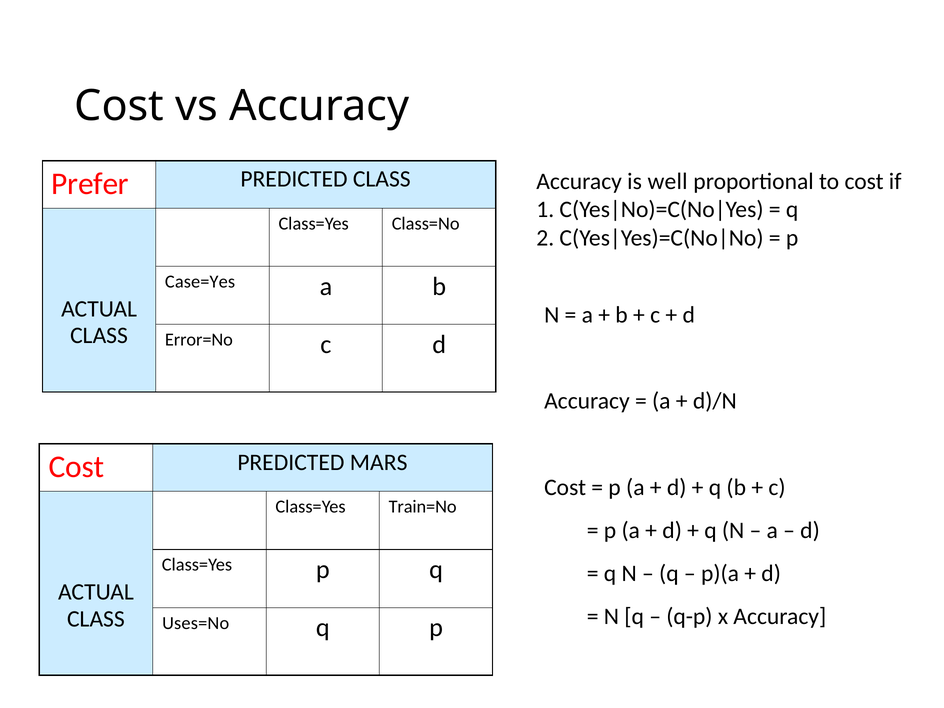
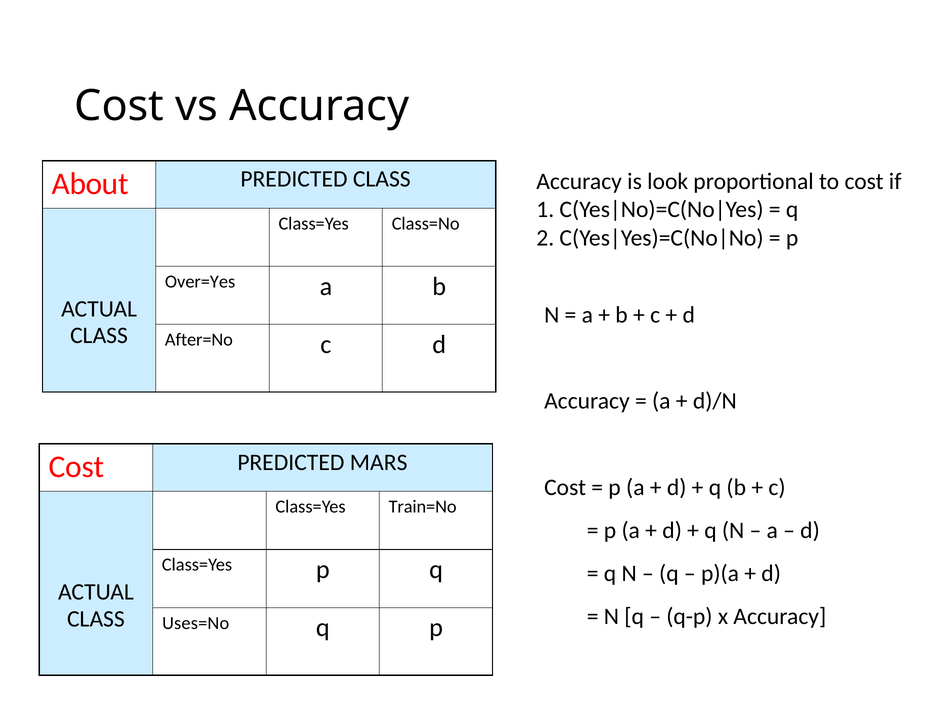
Prefer: Prefer -> About
well: well -> look
Case=Yes: Case=Yes -> Over=Yes
Error=No: Error=No -> After=No
